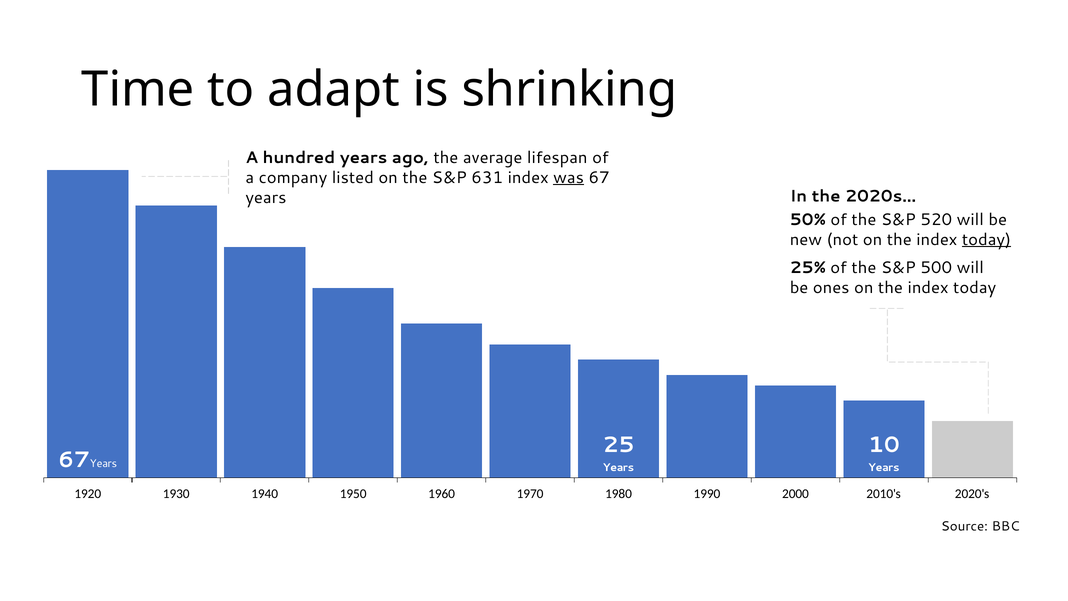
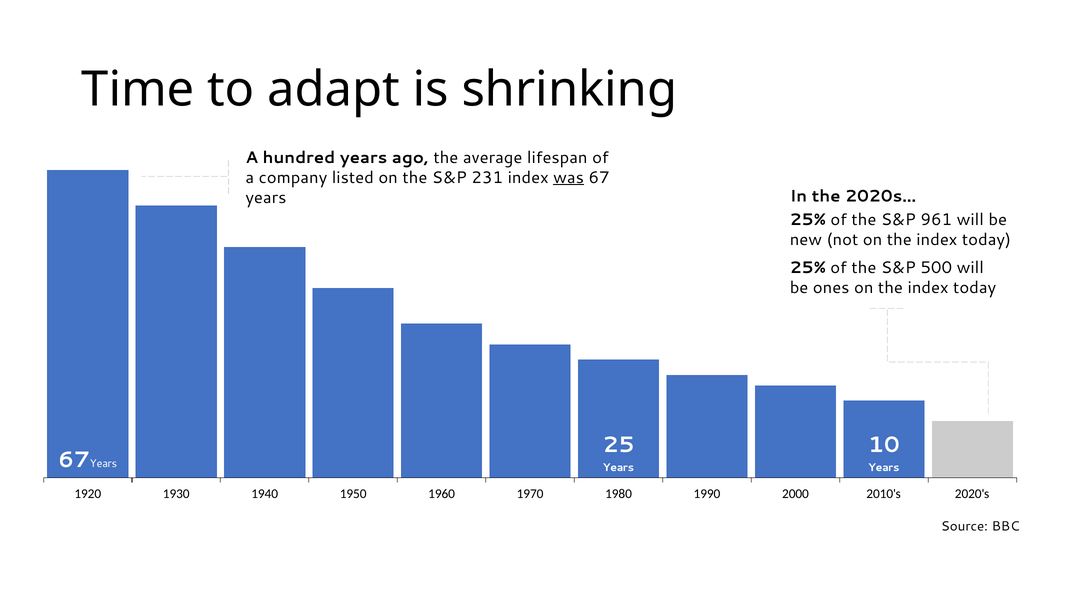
631: 631 -> 231
50% at (808, 219): 50% -> 25%
520: 520 -> 961
today at (987, 239) underline: present -> none
